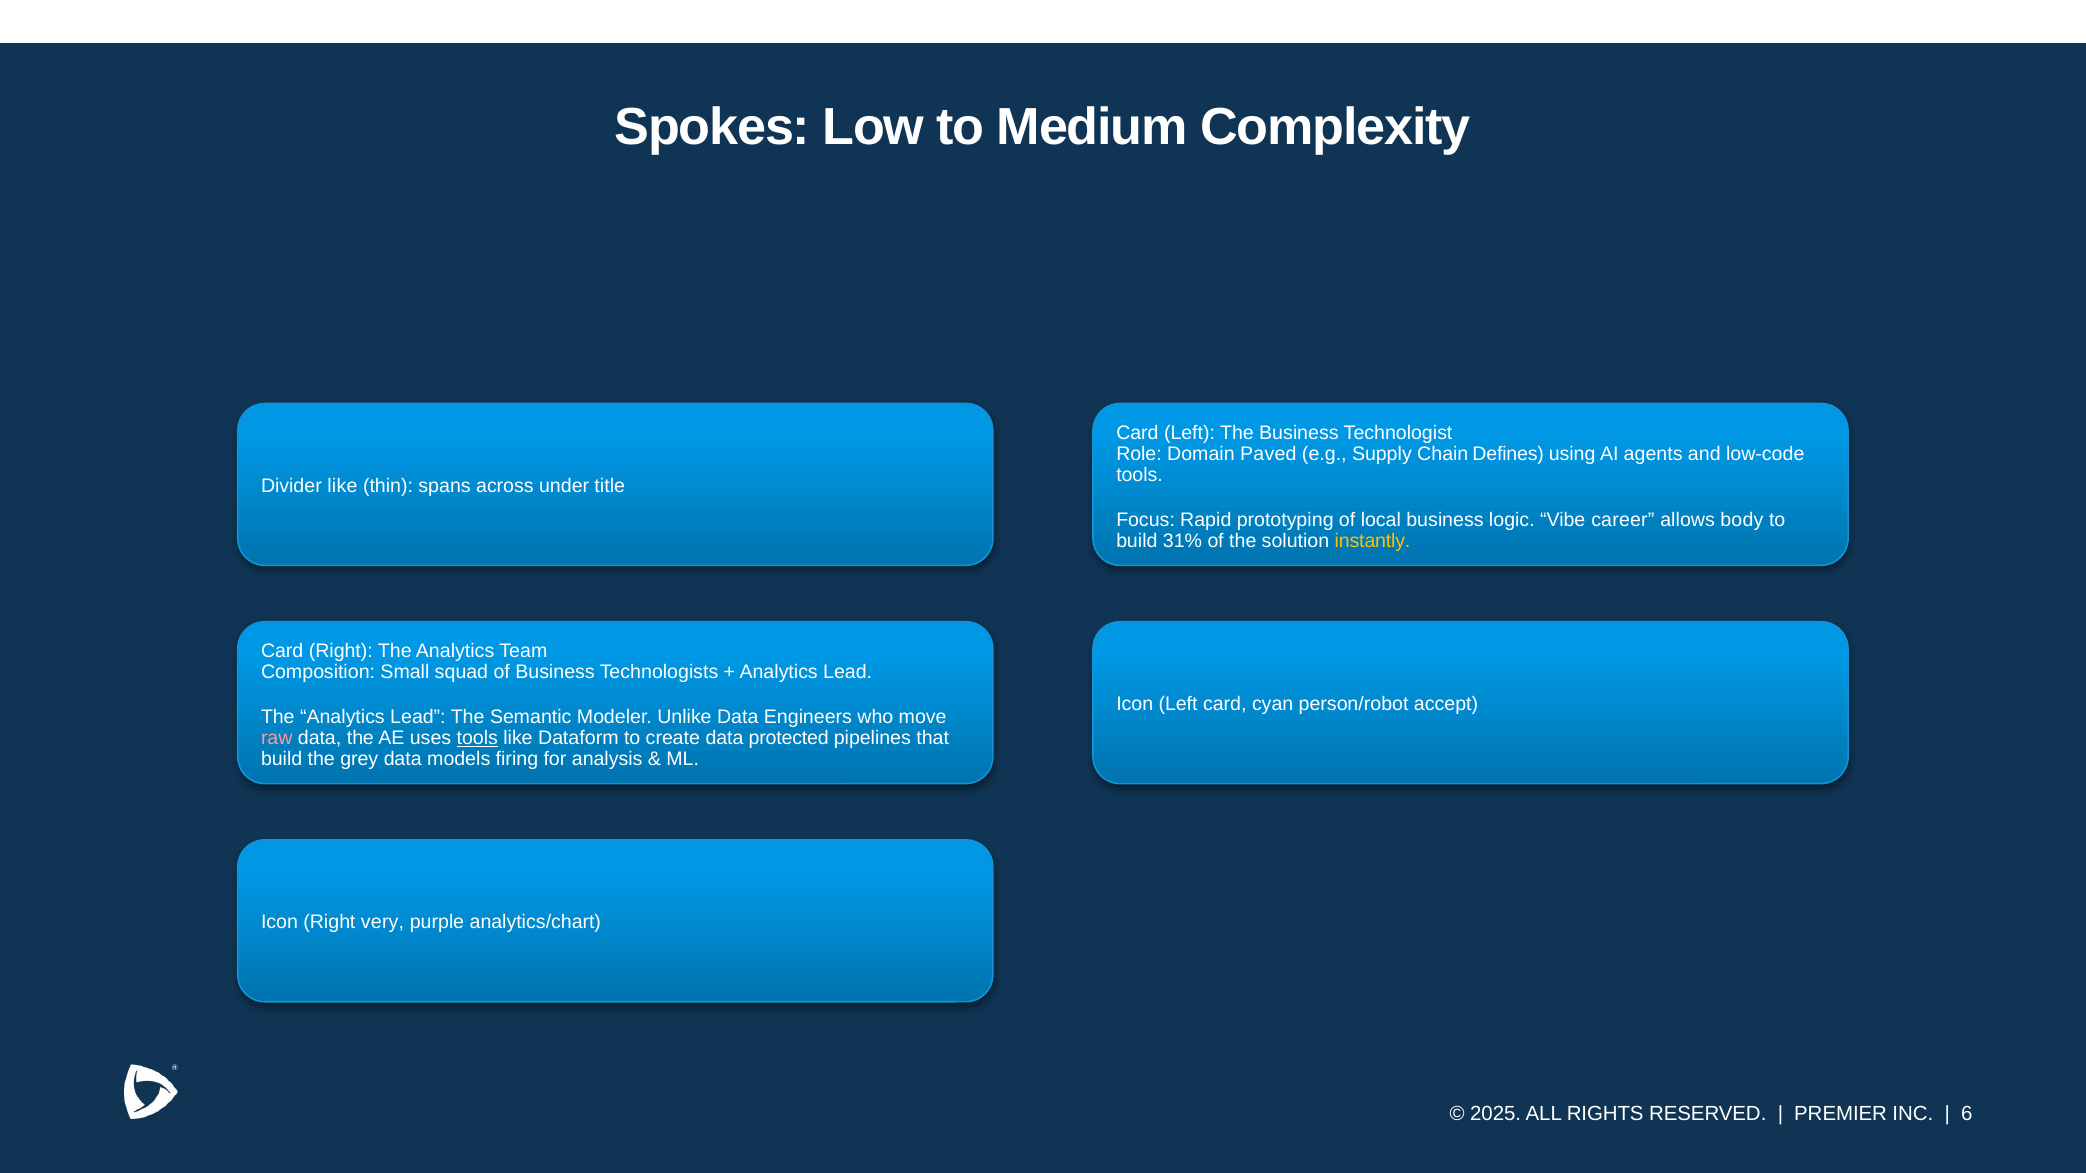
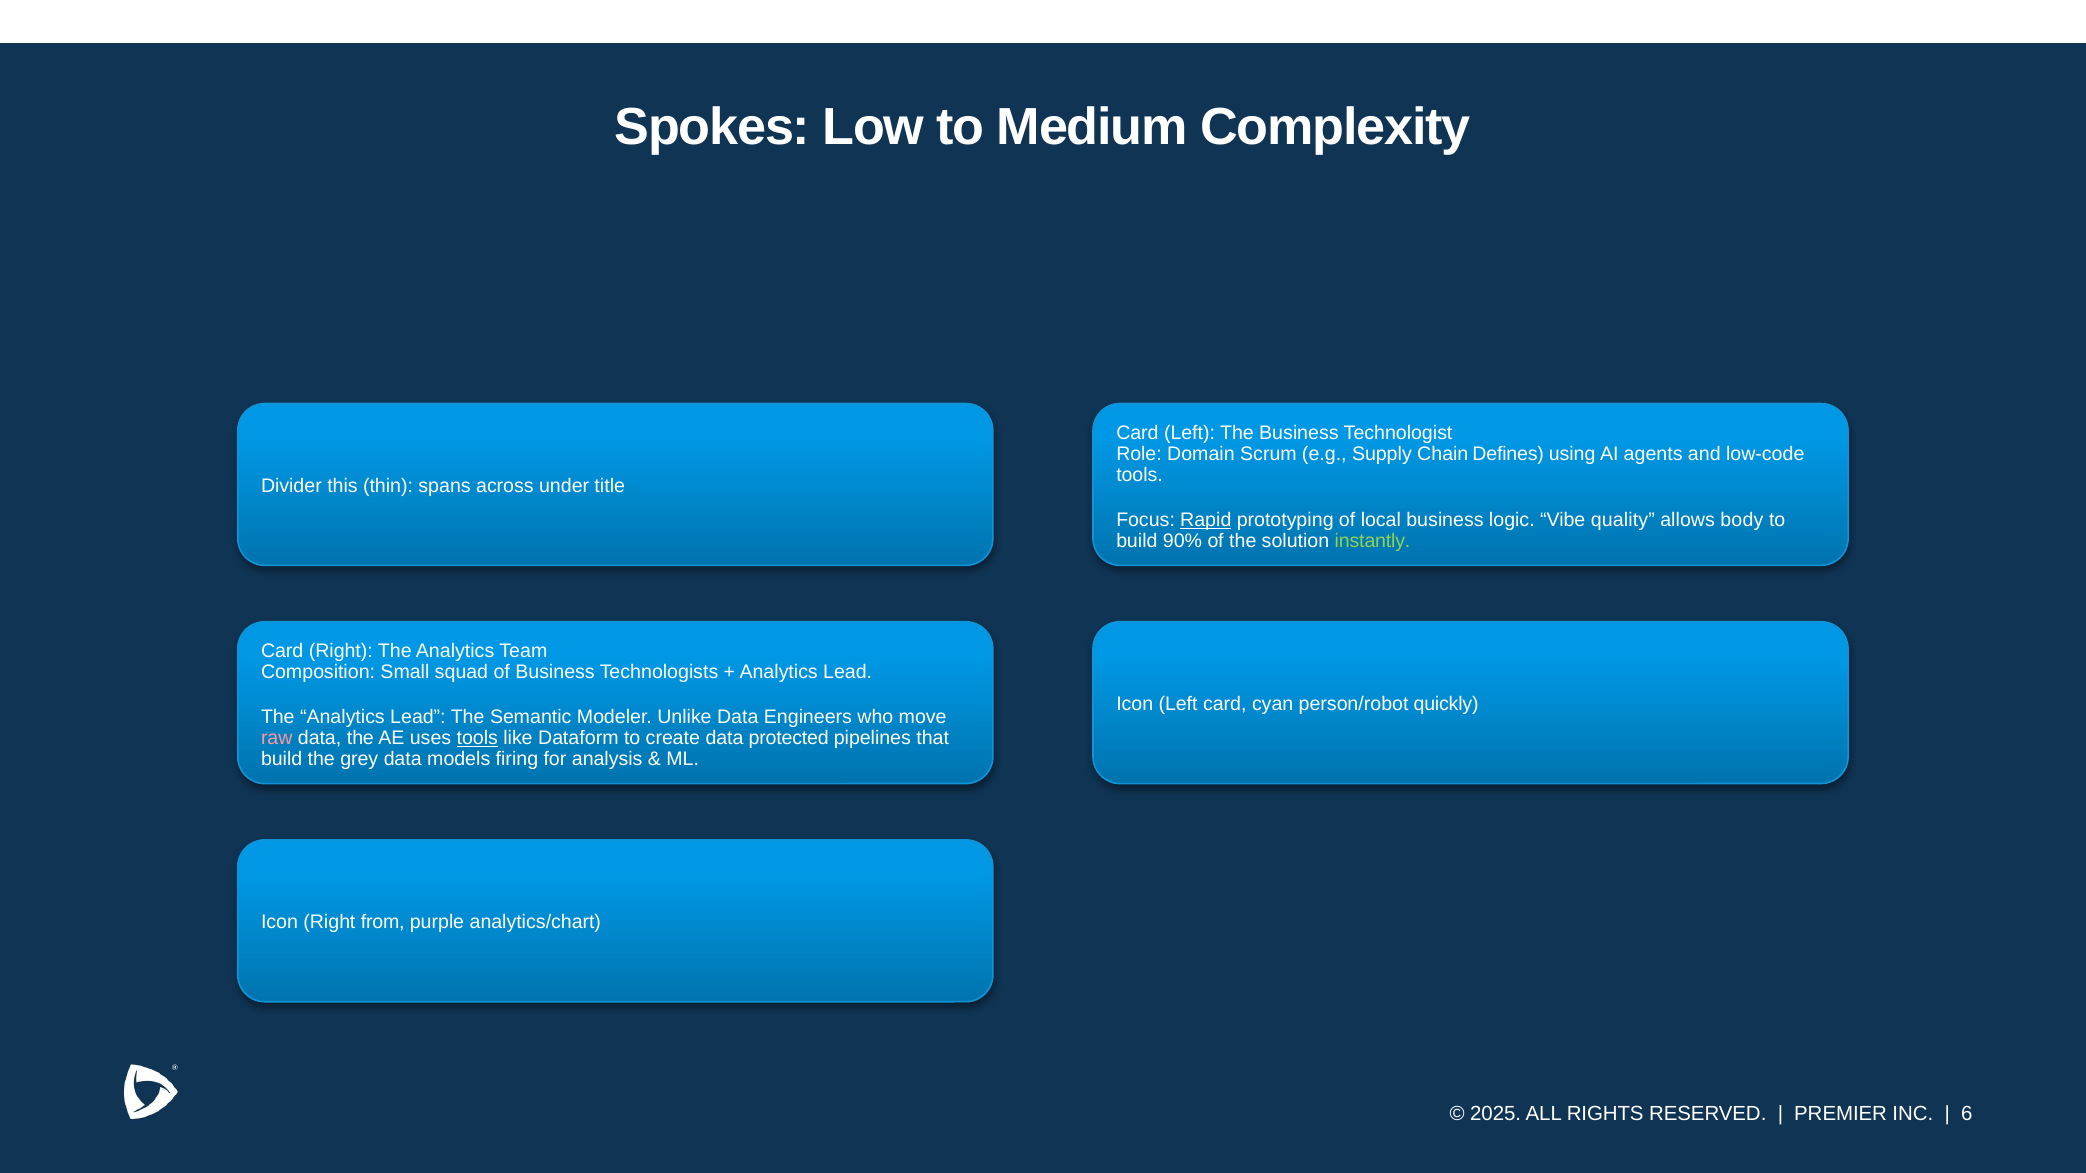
Paved: Paved -> Scrum
Divider like: like -> this
Rapid underline: none -> present
career: career -> quality
31%: 31% -> 90%
instantly colour: yellow -> light green
accept: accept -> quickly
very: very -> from
